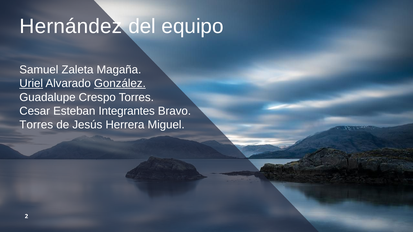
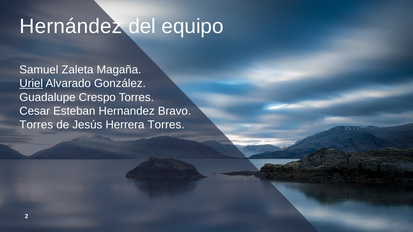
González underline: present -> none
Integrantes: Integrantes -> Hernandez
Herrera Miguel: Miguel -> Torres
